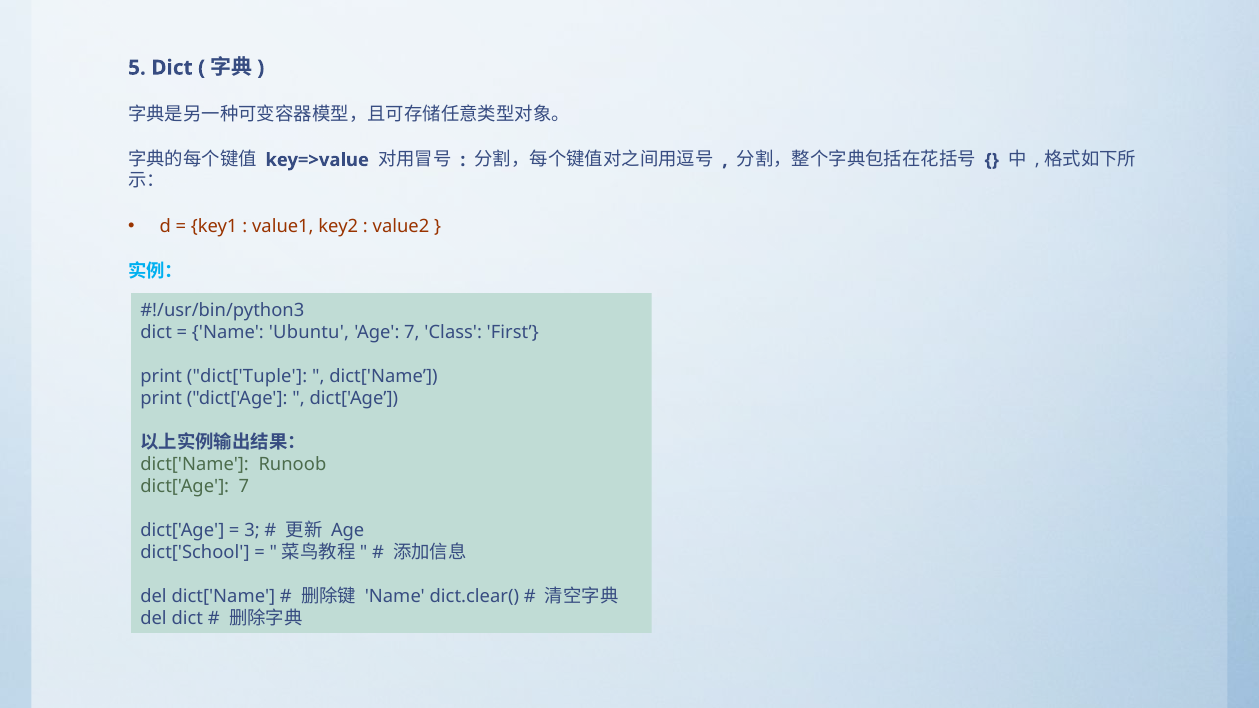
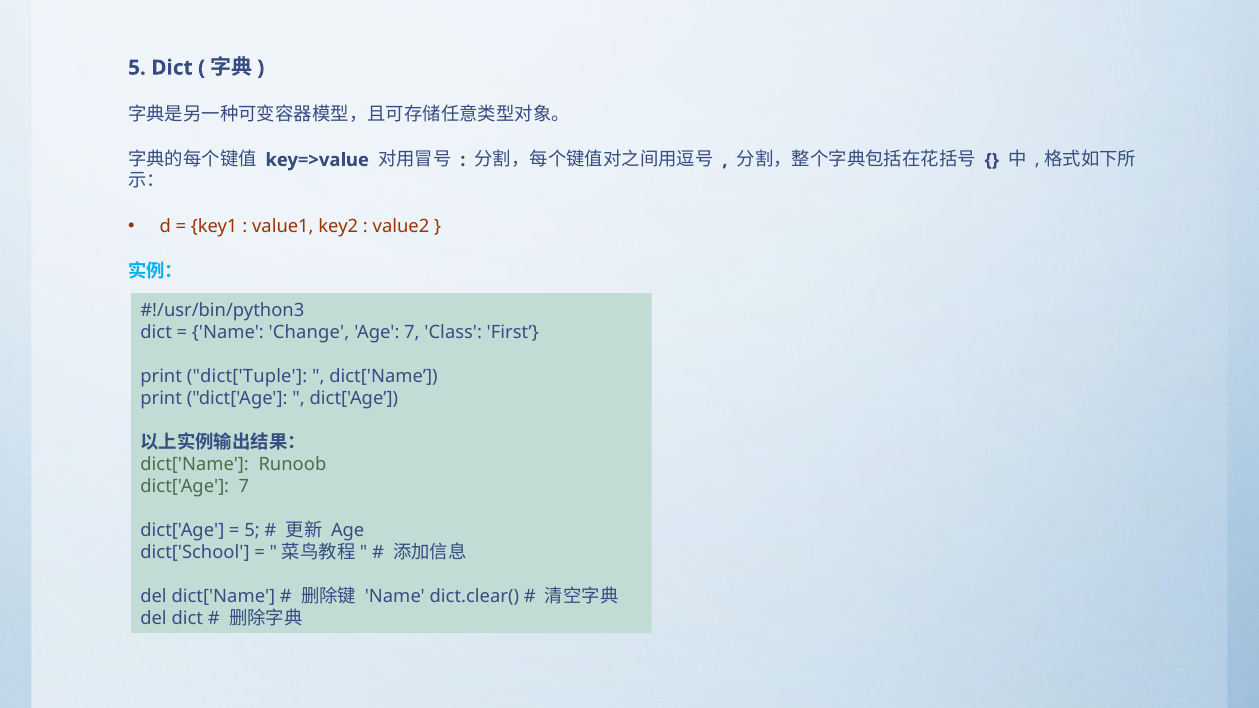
Ubuntu: Ubuntu -> Change
3 at (252, 531): 3 -> 5
